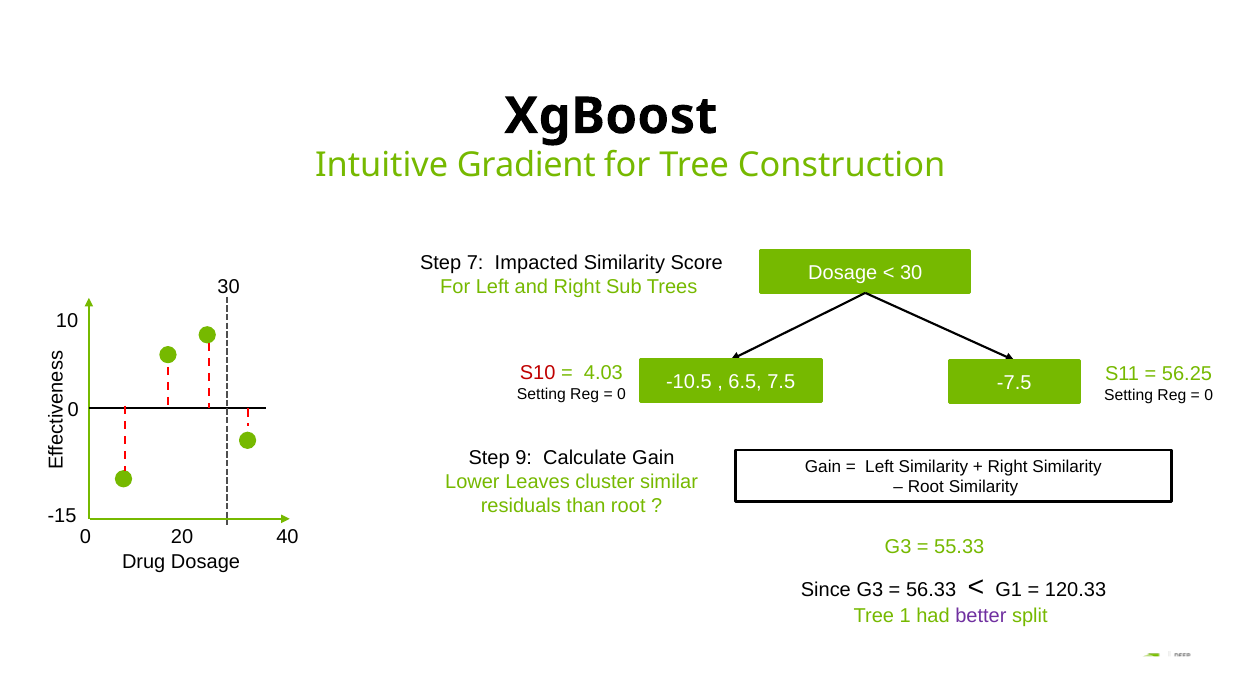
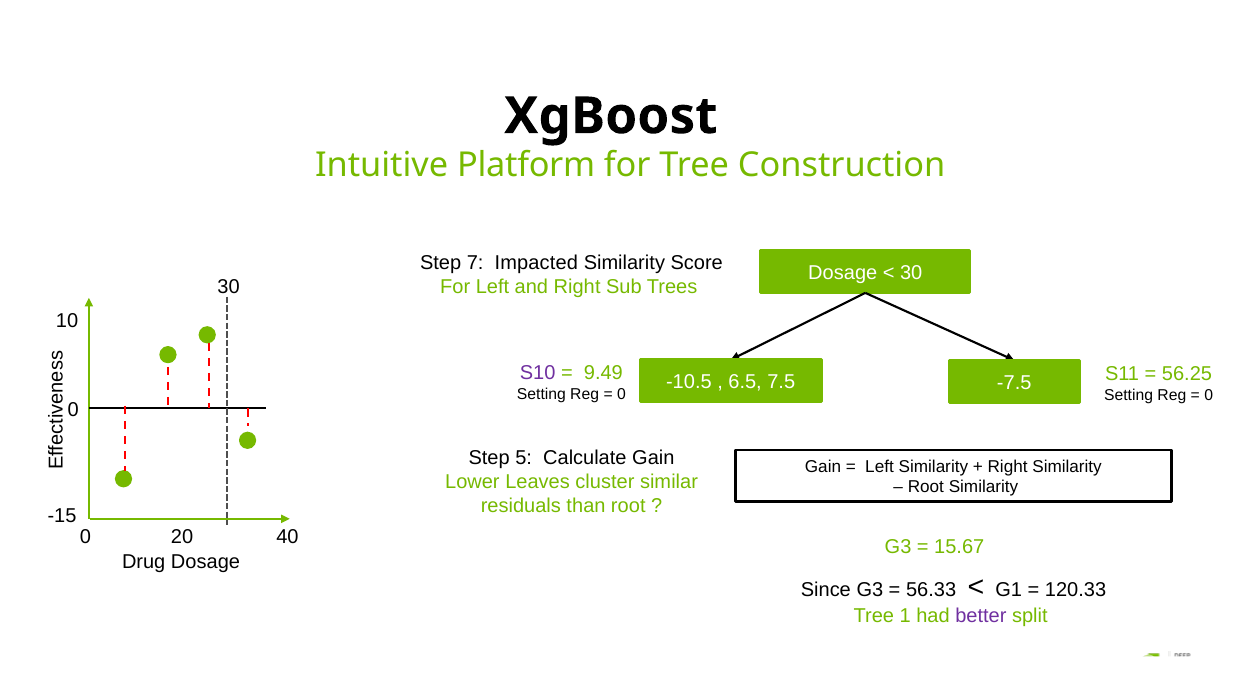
Gradient: Gradient -> Platform
S10 colour: red -> purple
4.03: 4.03 -> 9.49
9: 9 -> 5
55.33: 55.33 -> 15.67
